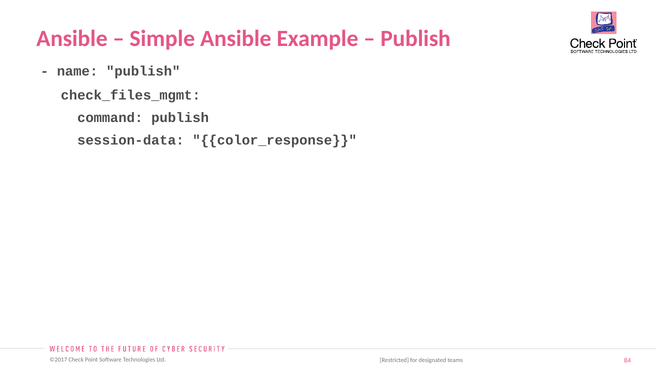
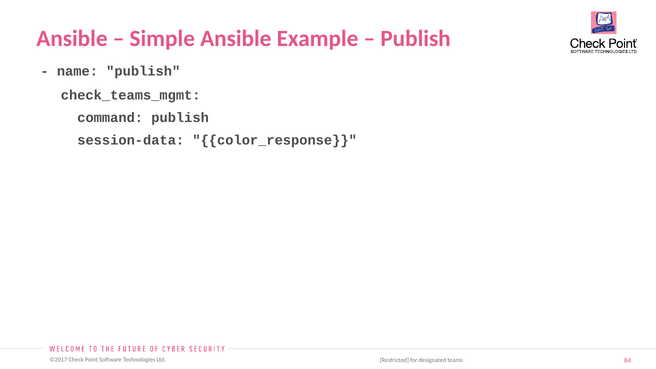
check_files_mgmt: check_files_mgmt -> check_teams_mgmt
